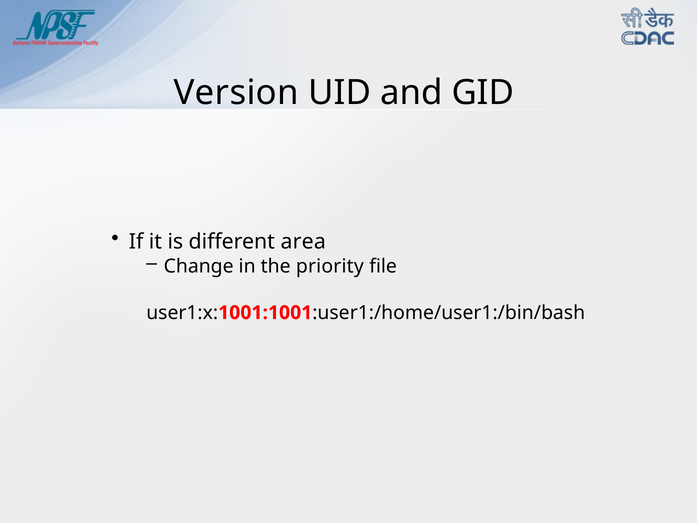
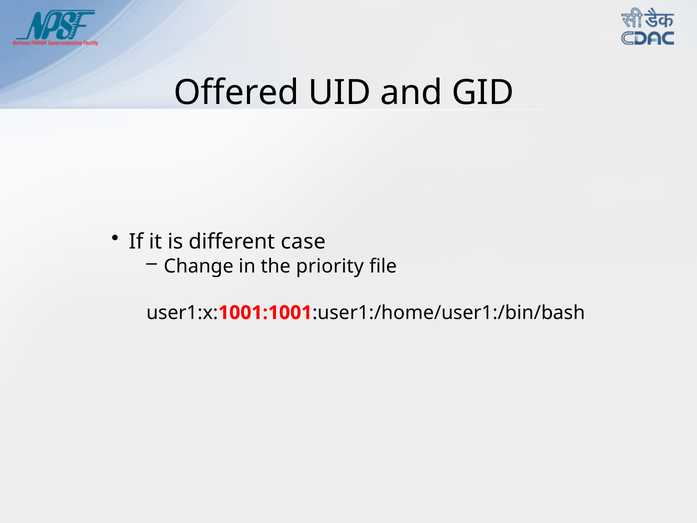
Version: Version -> Offered
area: area -> case
